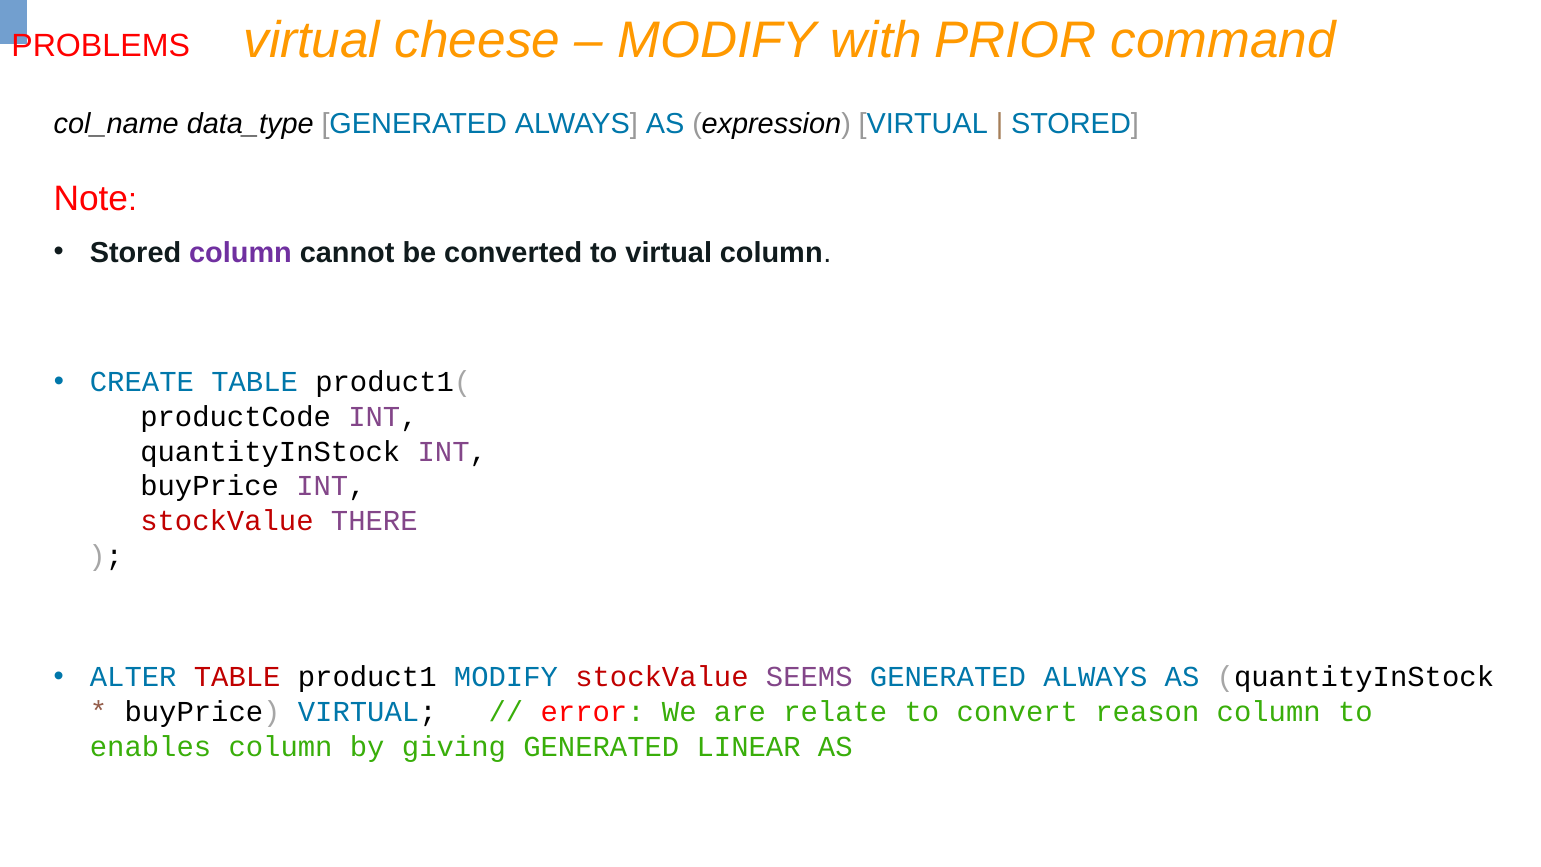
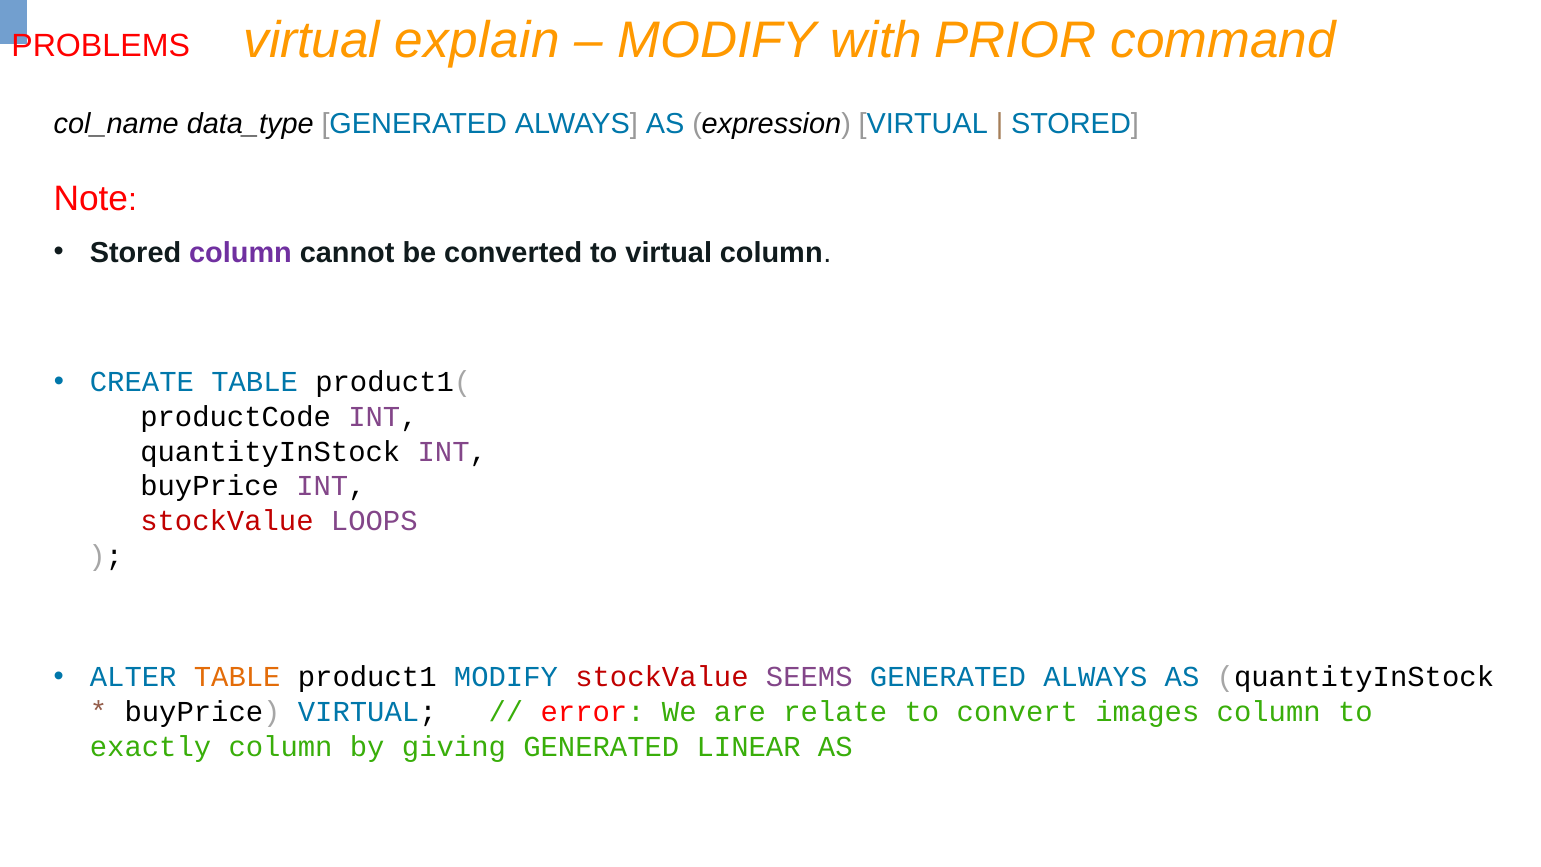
cheese: cheese -> explain
THERE: THERE -> LOOPS
TABLE at (237, 677) colour: red -> orange
reason: reason -> images
enables: enables -> exactly
